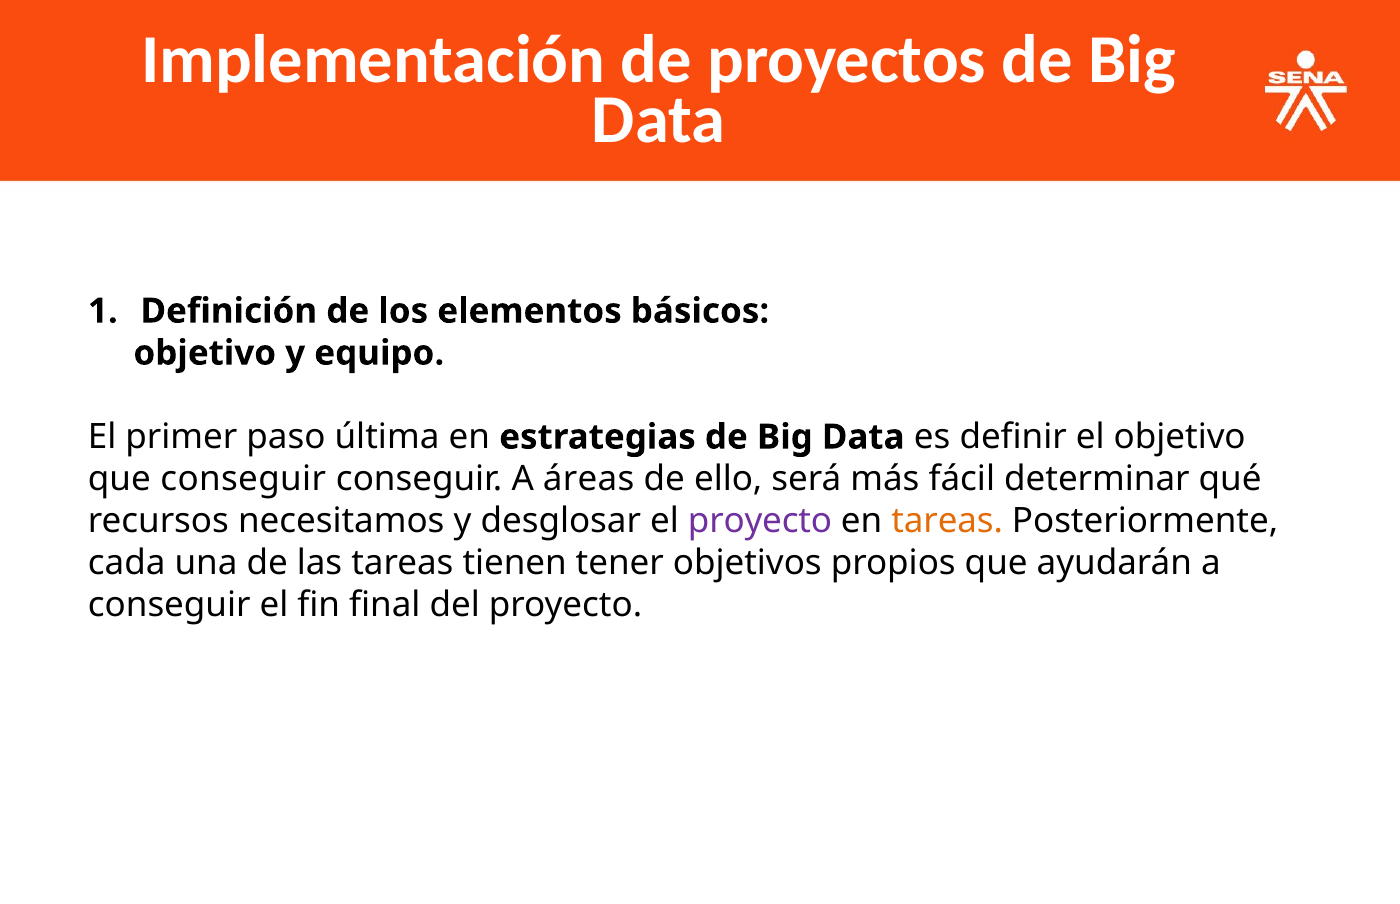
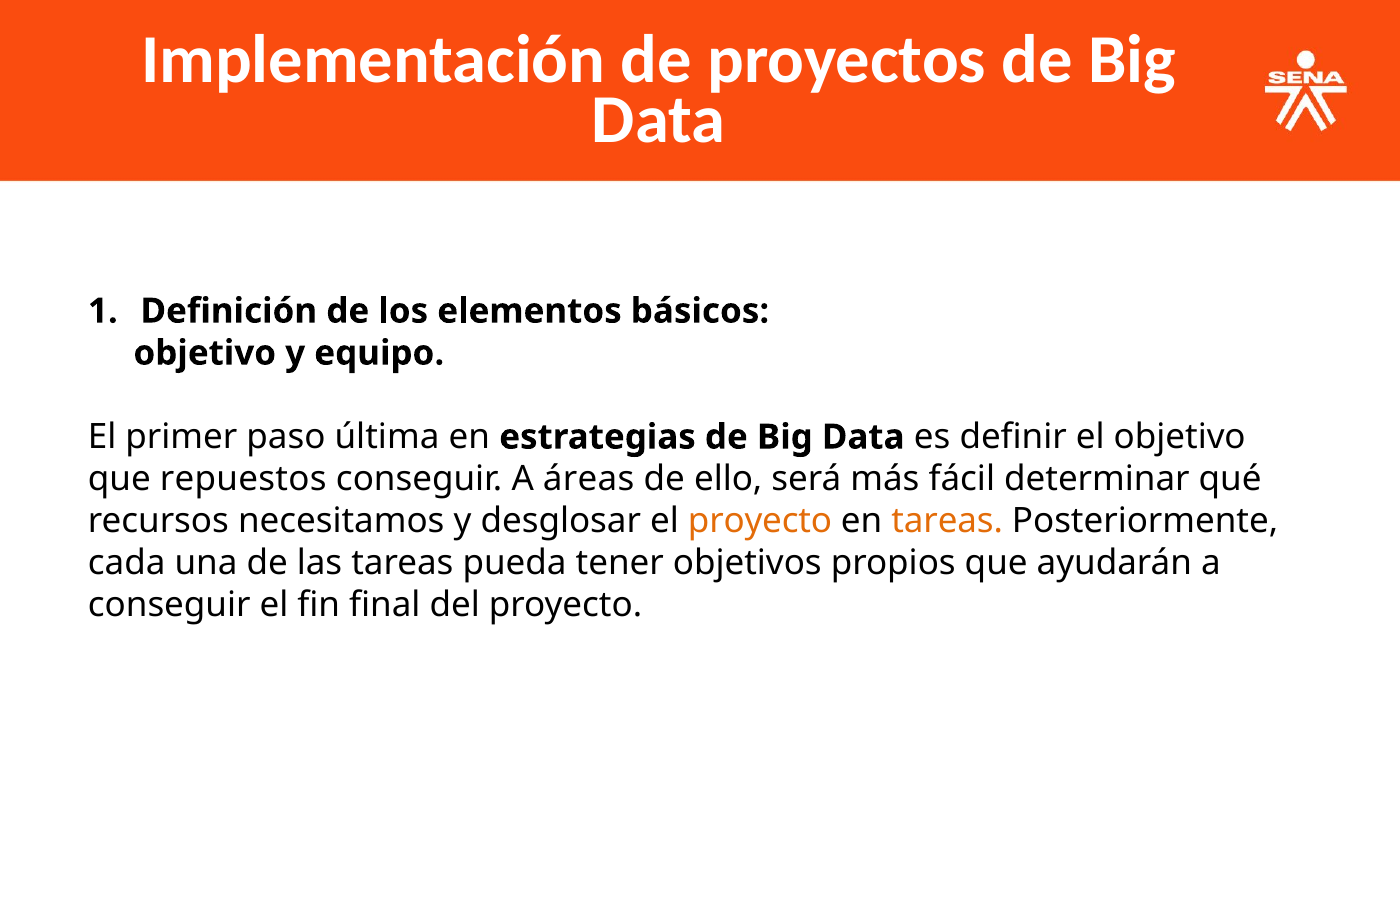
que conseguir: conseguir -> repuestos
proyecto at (760, 521) colour: purple -> orange
tienen: tienen -> pueda
